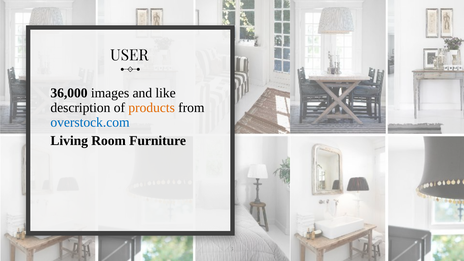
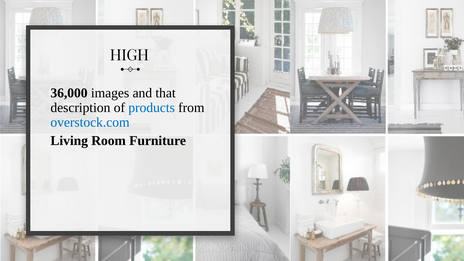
USER: USER -> HIGH
like: like -> that
products colour: orange -> blue
